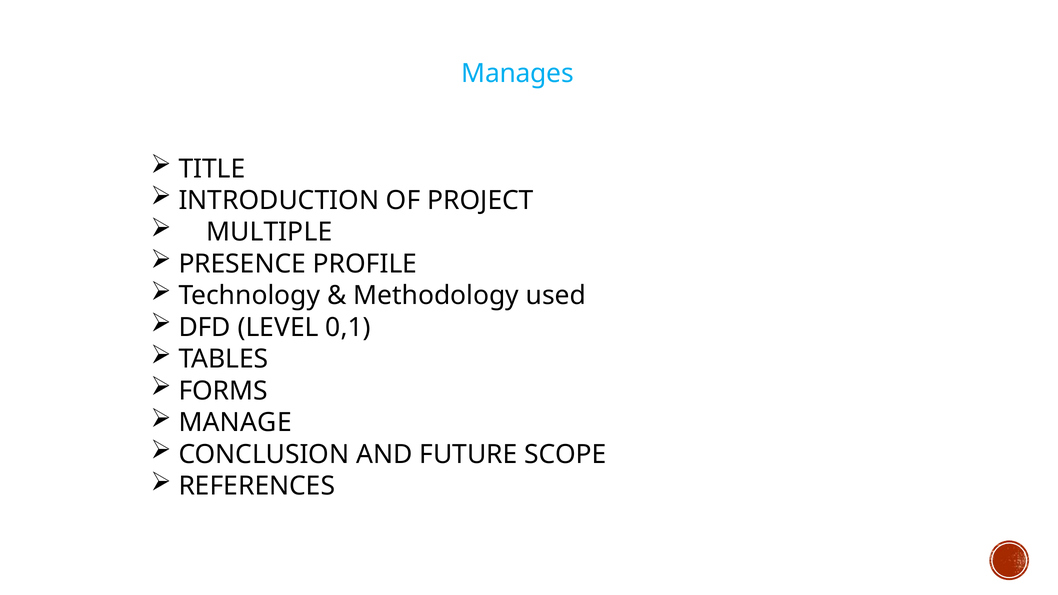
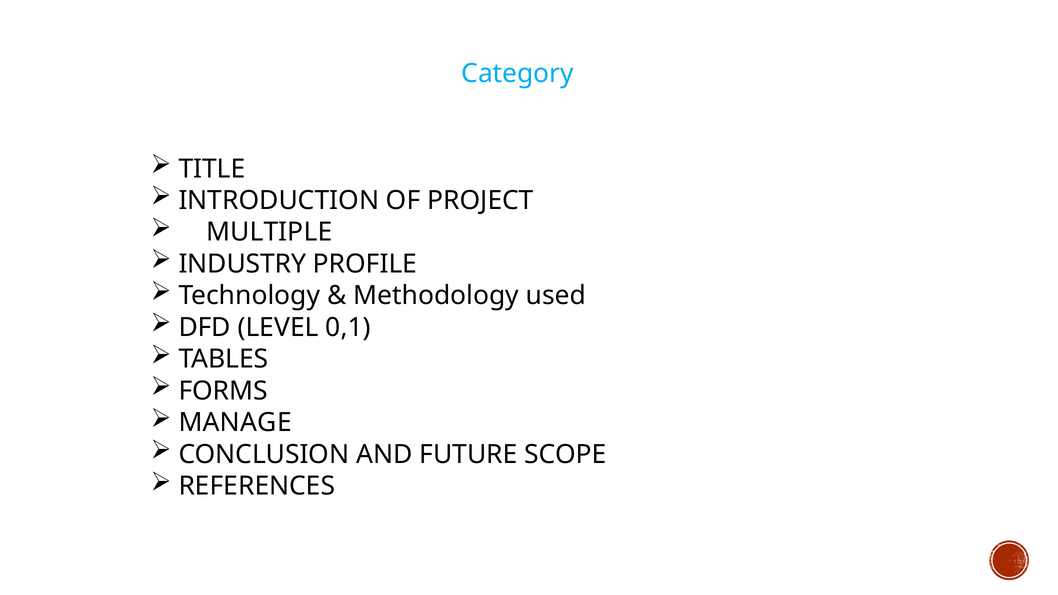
Manages: Manages -> Category
PRESENCE: PRESENCE -> INDUSTRY
